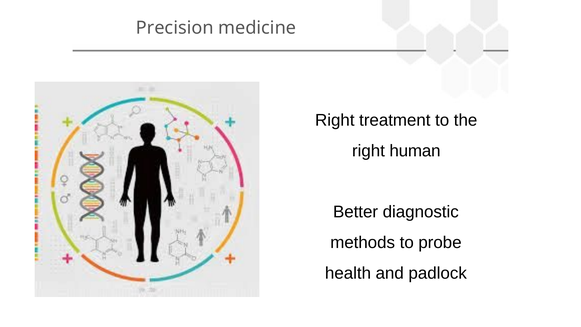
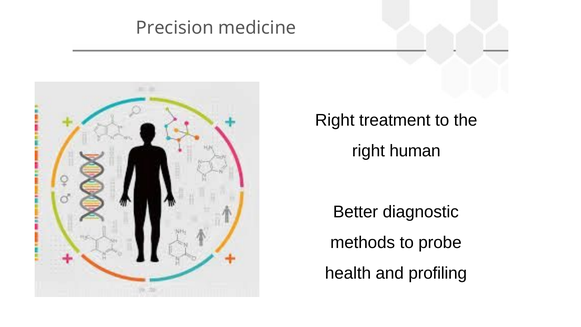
padlock: padlock -> profiling
